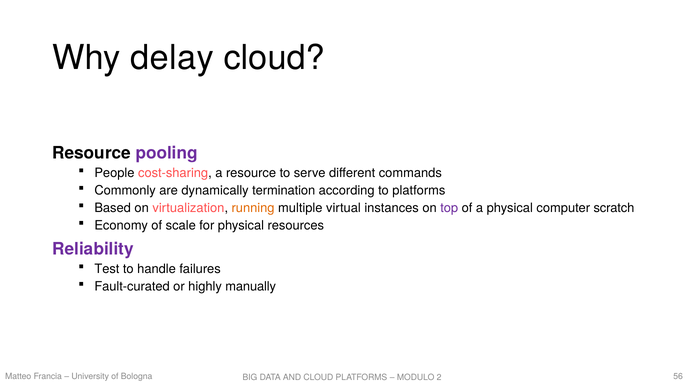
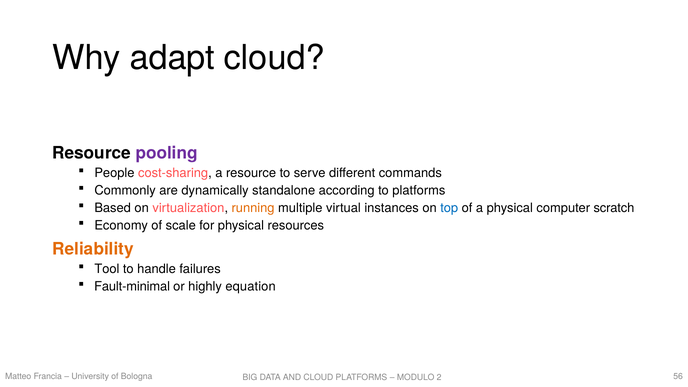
delay: delay -> adapt
termination: termination -> standalone
top colour: purple -> blue
Reliability colour: purple -> orange
Test: Test -> Tool
Fault-curated: Fault-curated -> Fault-minimal
manually: manually -> equation
